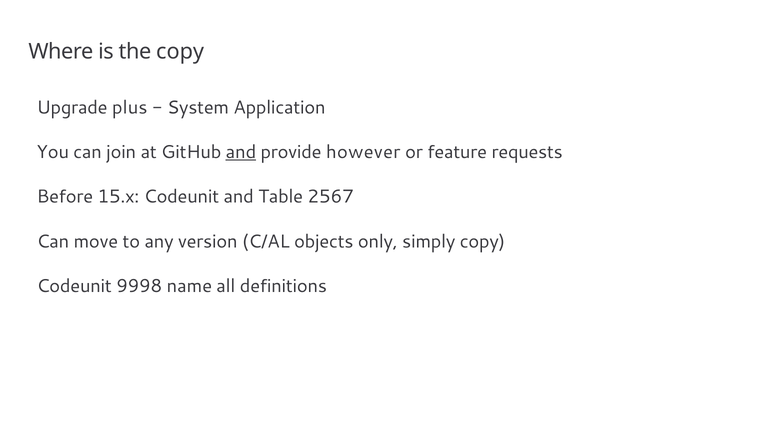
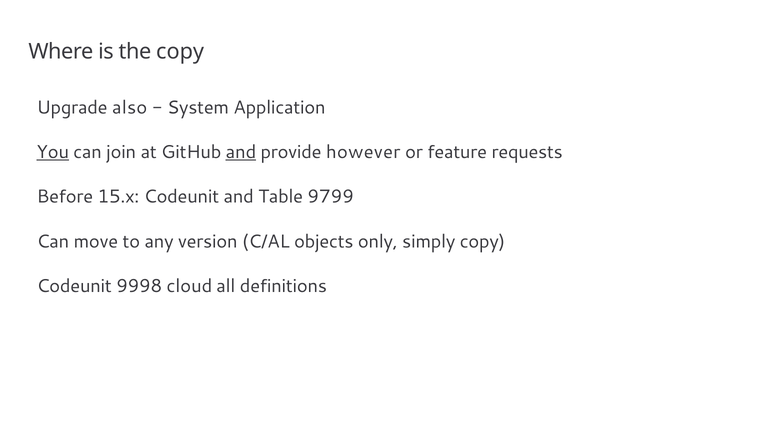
plus: plus -> also
You underline: none -> present
2567: 2567 -> 9799
name: name -> cloud
